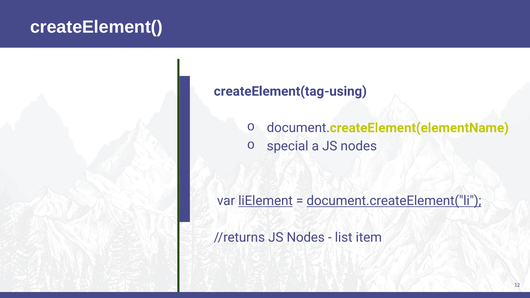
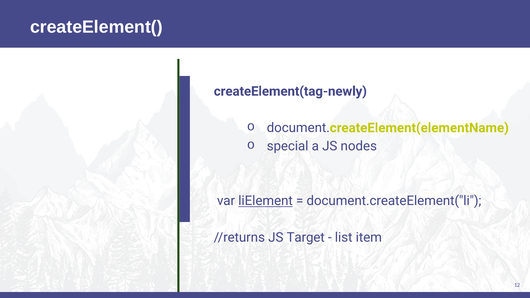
createElement(tag-using: createElement(tag-using -> createElement(tag-newly
document.createElement("li underline: present -> none
//returns JS Nodes: Nodes -> Target
